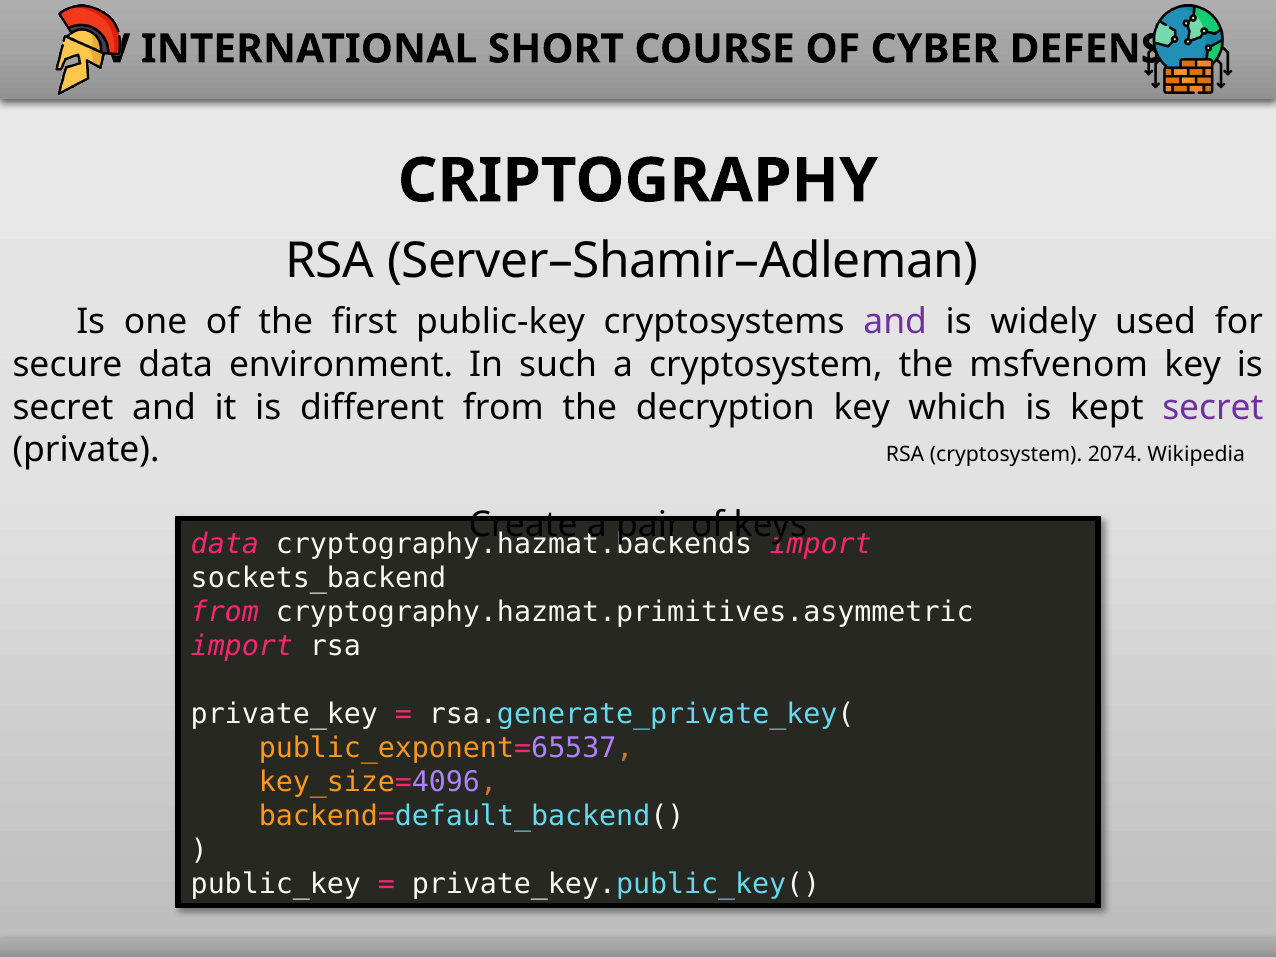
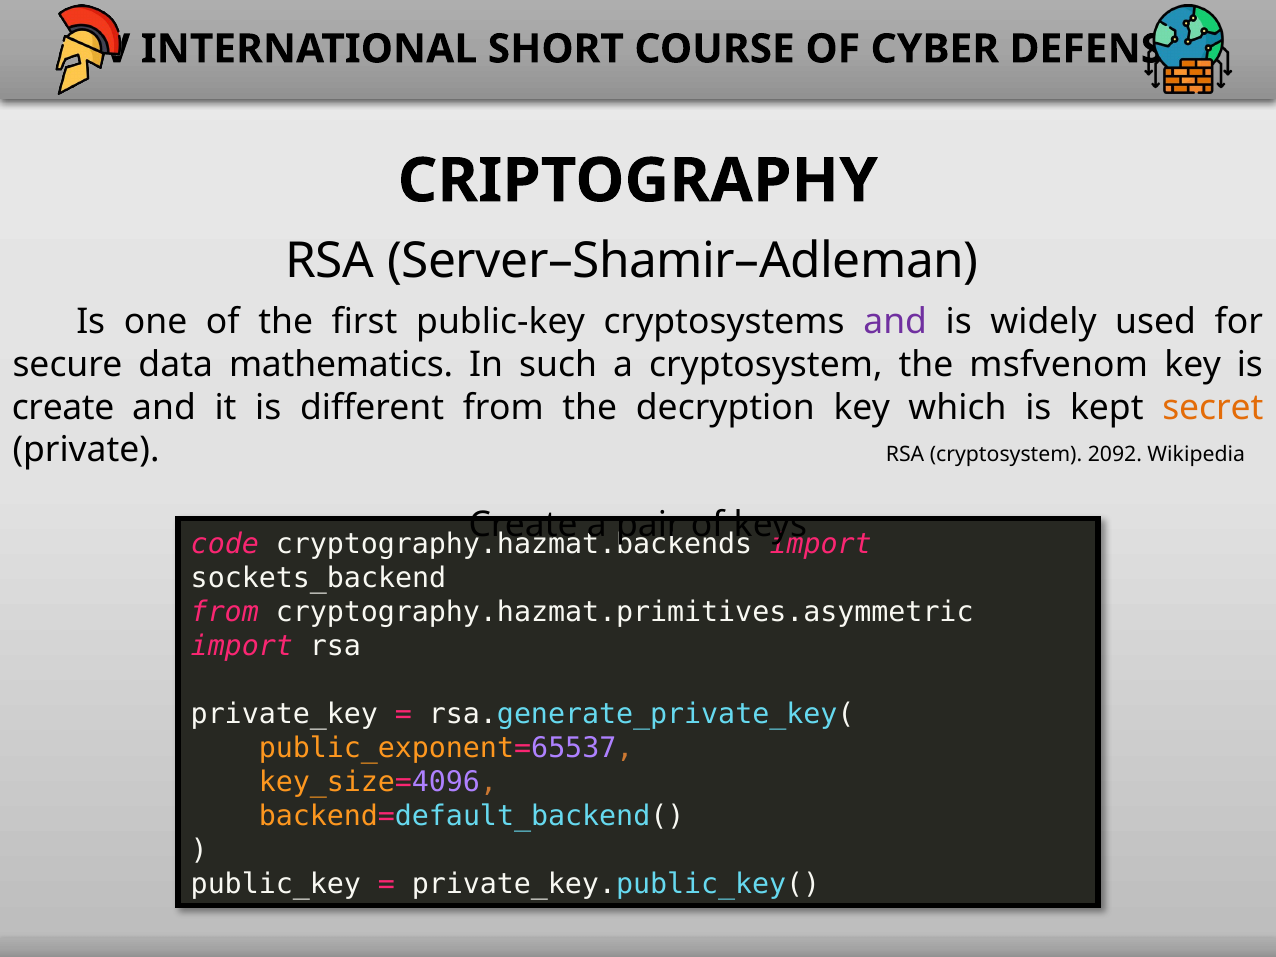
environment: environment -> mathematics
secret at (63, 407): secret -> create
secret at (1213, 407) colour: purple -> orange
2074: 2074 -> 2092
data at (225, 544): data -> code
